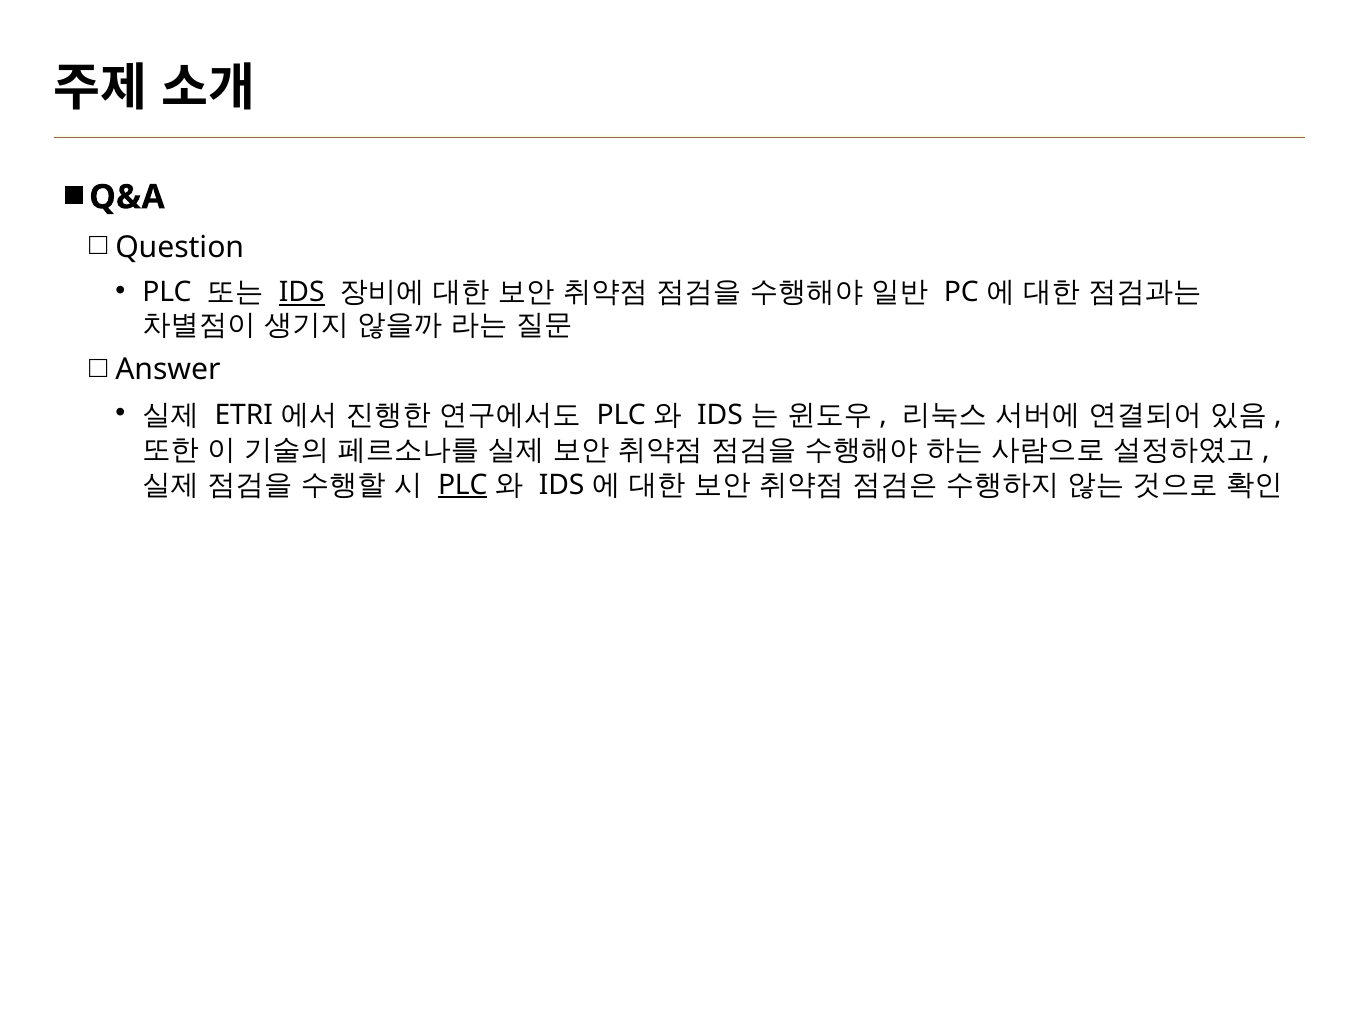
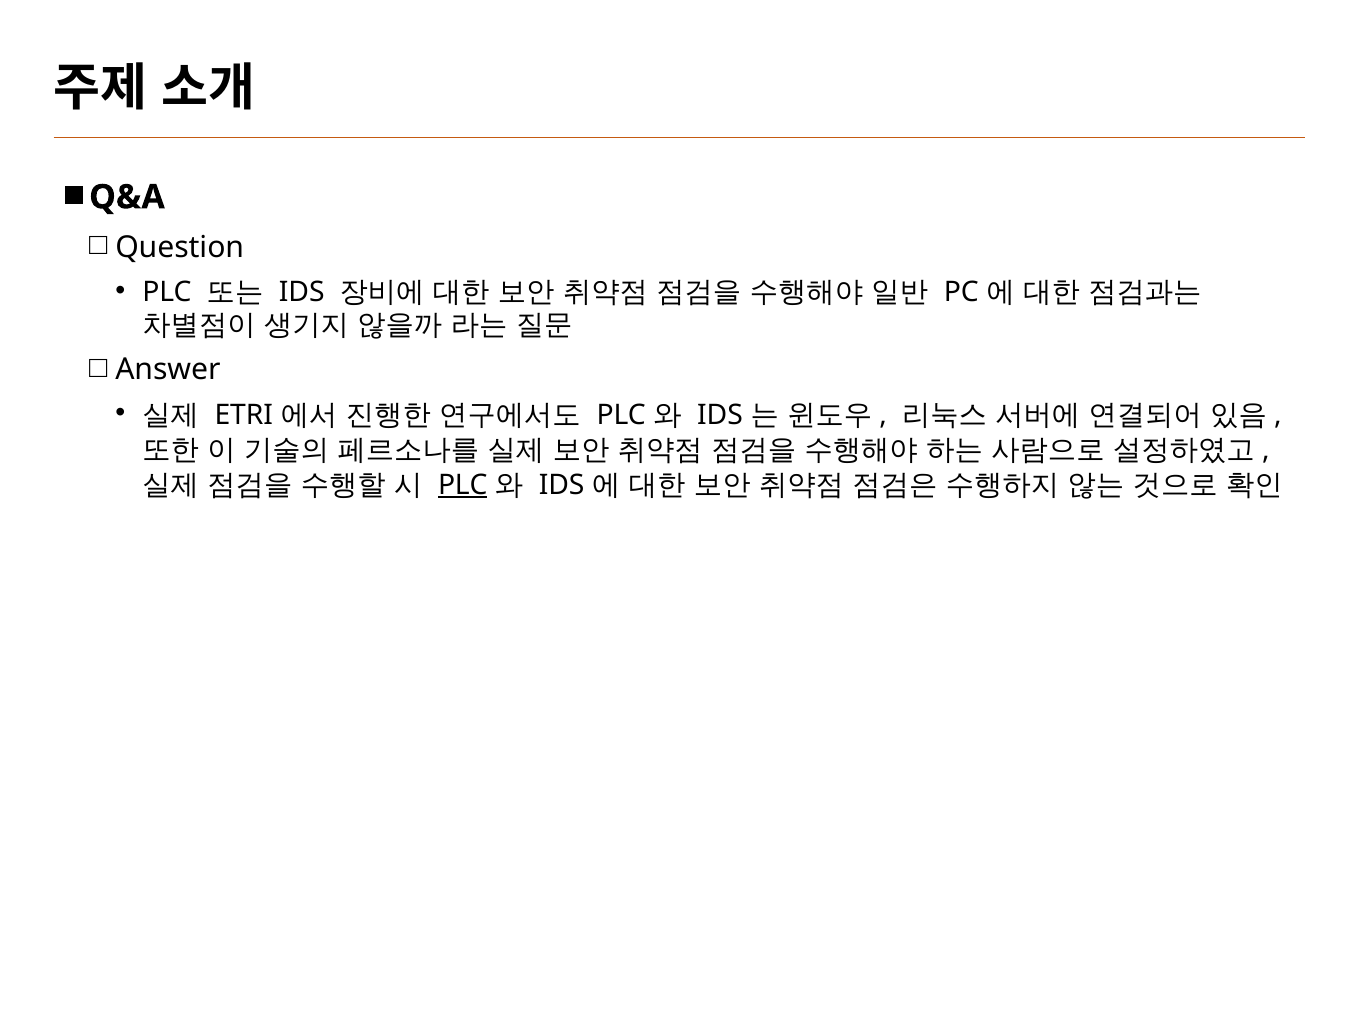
IDS at (302, 293) underline: present -> none
